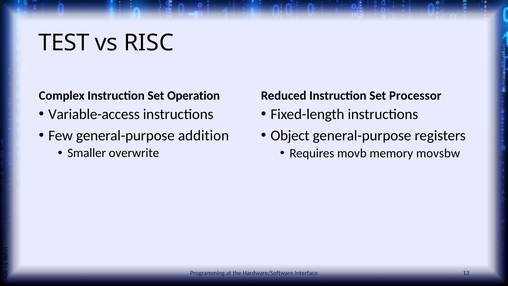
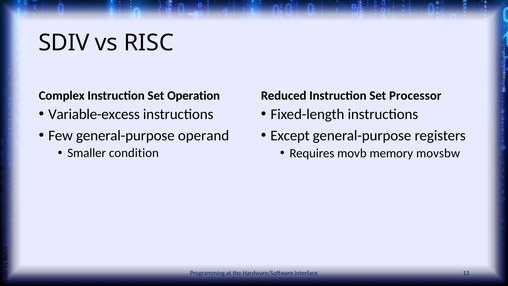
TEST: TEST -> SDIV
Variable-access: Variable-access -> Variable-excess
addition: addition -> operand
Object: Object -> Except
overwrite: overwrite -> condition
